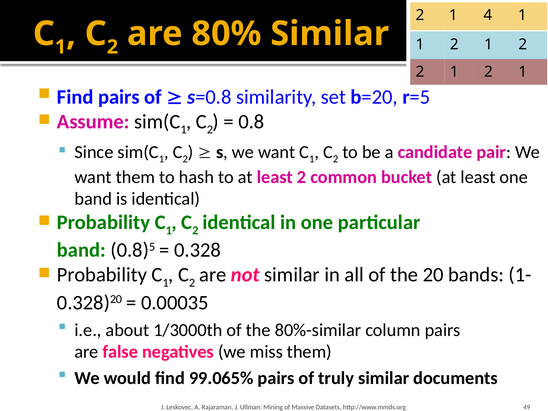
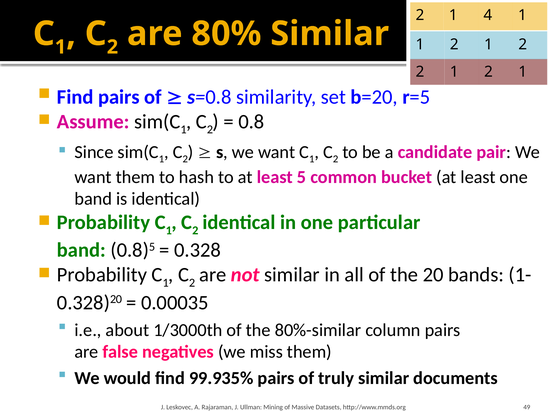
least 2: 2 -> 5
99.065%: 99.065% -> 99.935%
